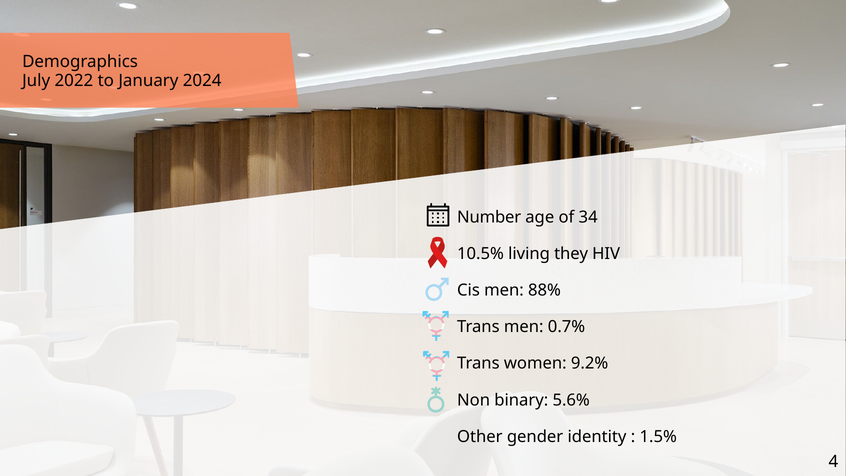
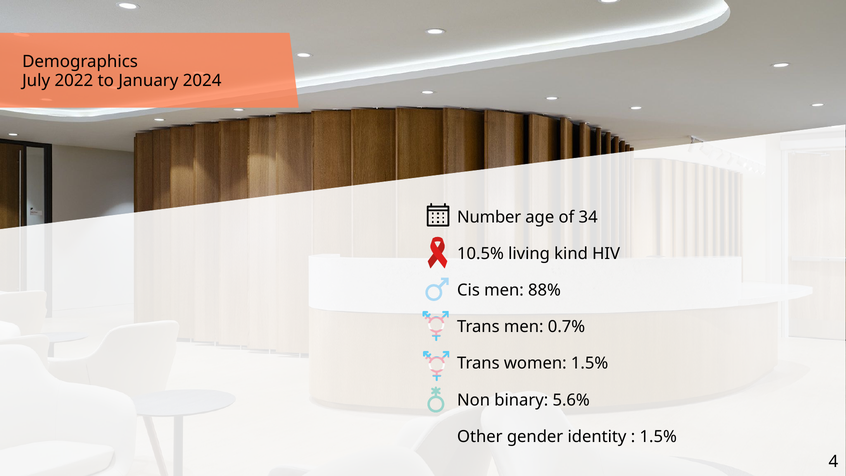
they: they -> kind
women 9.2%: 9.2% -> 1.5%
